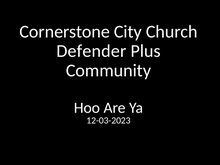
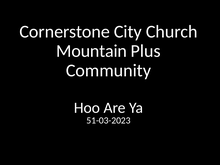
Defender: Defender -> Mountain
12-03-2023: 12-03-2023 -> 51-03-2023
